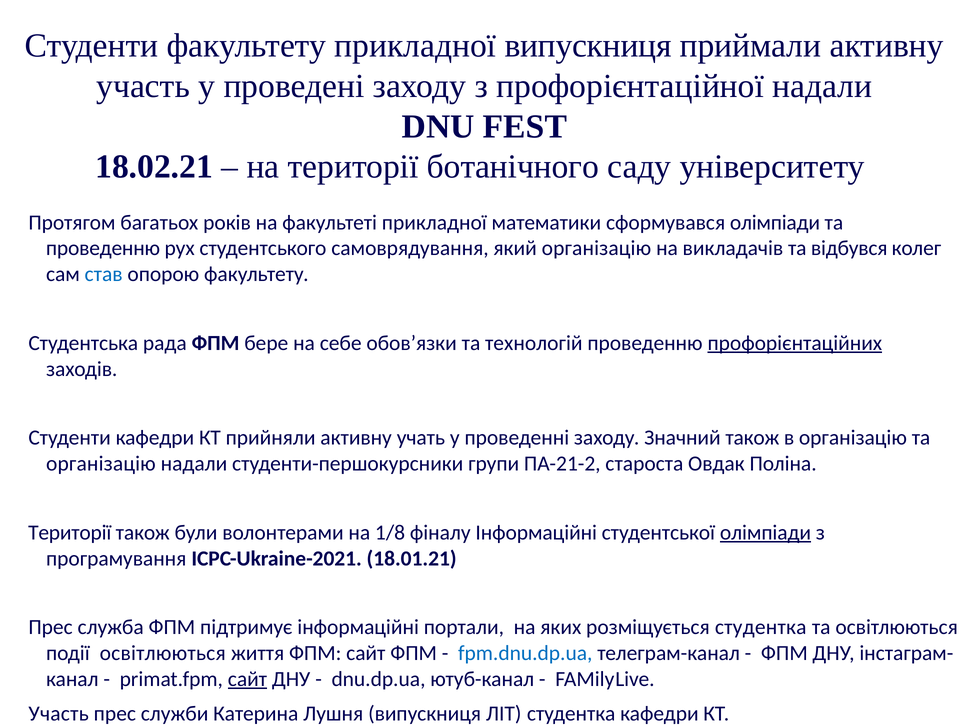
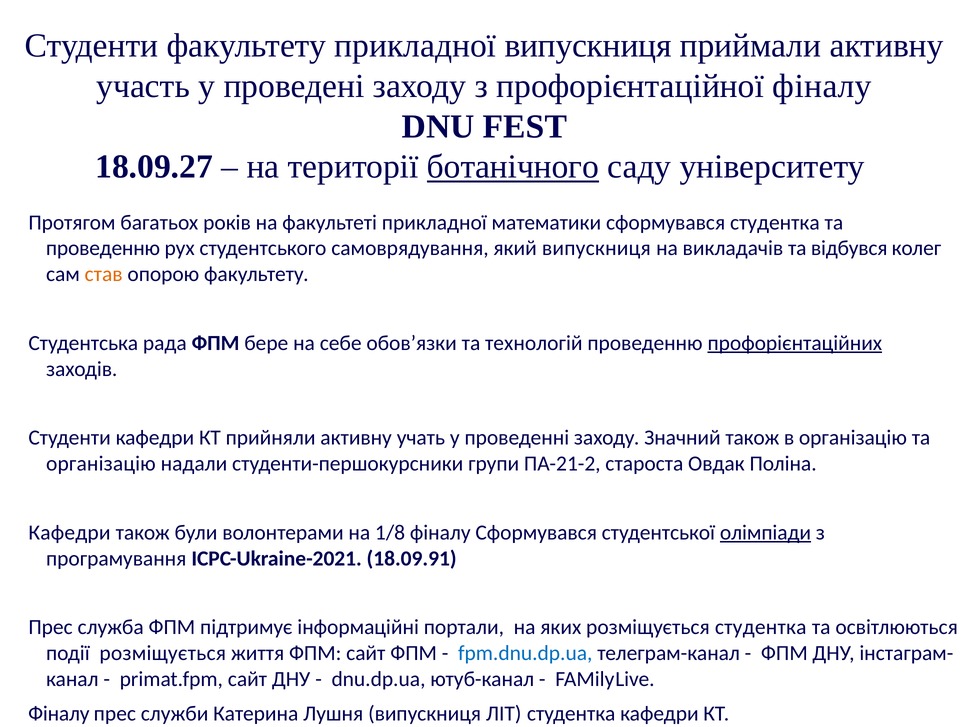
профорієнтаційної надали: надали -> фіналу
18.02.21: 18.02.21 -> 18.09.27
ботанічного underline: none -> present
сформувався олімпіади: олімпіади -> студентка
який організацію: організацію -> випускниця
став colour: blue -> orange
Території at (70, 532): Території -> Кафедри
фіналу Інформаційні: Інформаційні -> Сформувався
18.01.21: 18.01.21 -> 18.09.91
події освітлюються: освітлюються -> розміщується
сайт at (247, 679) underline: present -> none
Участь at (59, 713): Участь -> Фіналу
